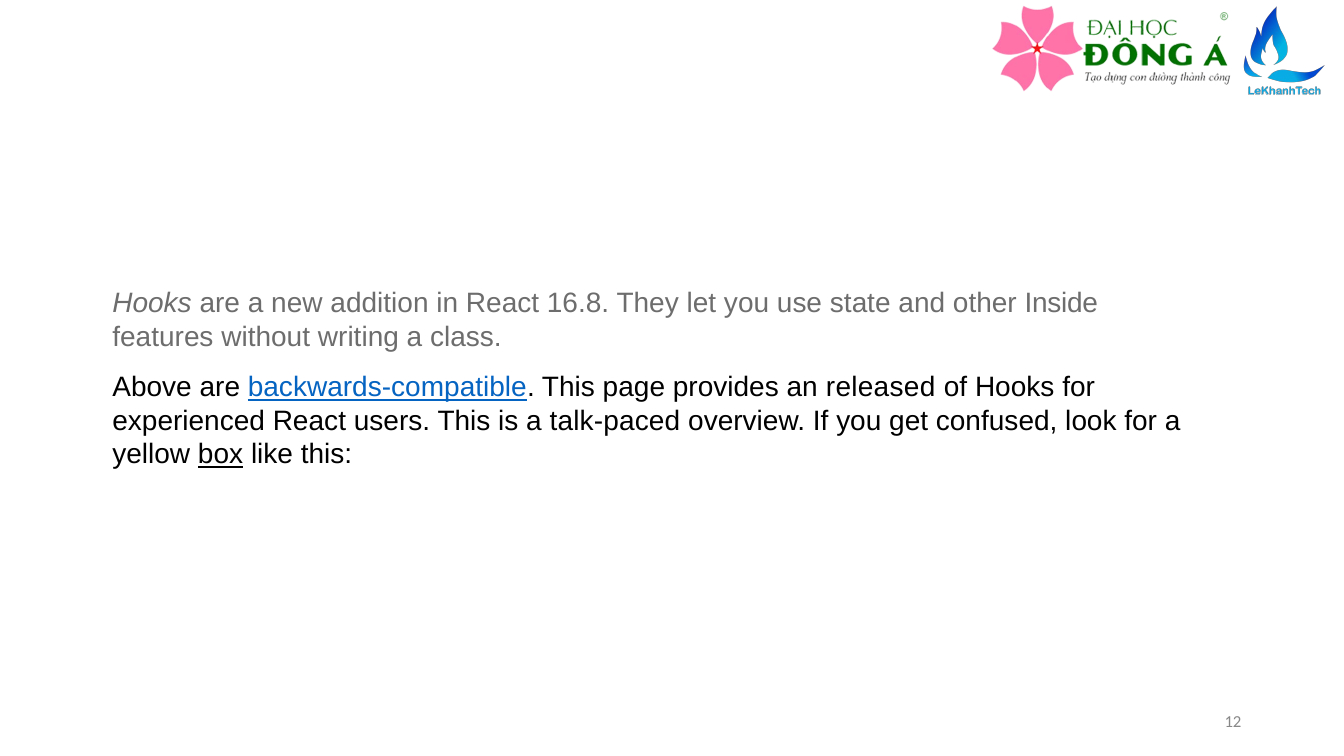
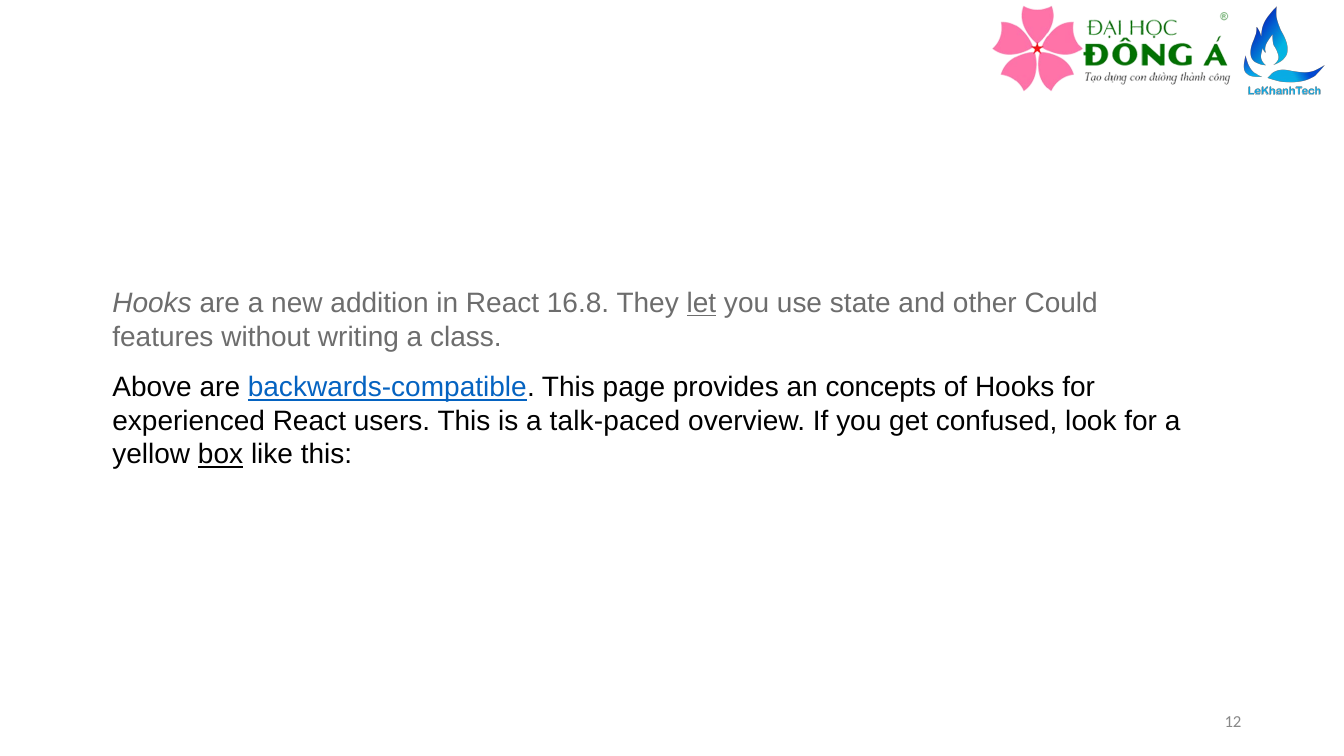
let underline: none -> present
Inside: Inside -> Could
released: released -> concepts
